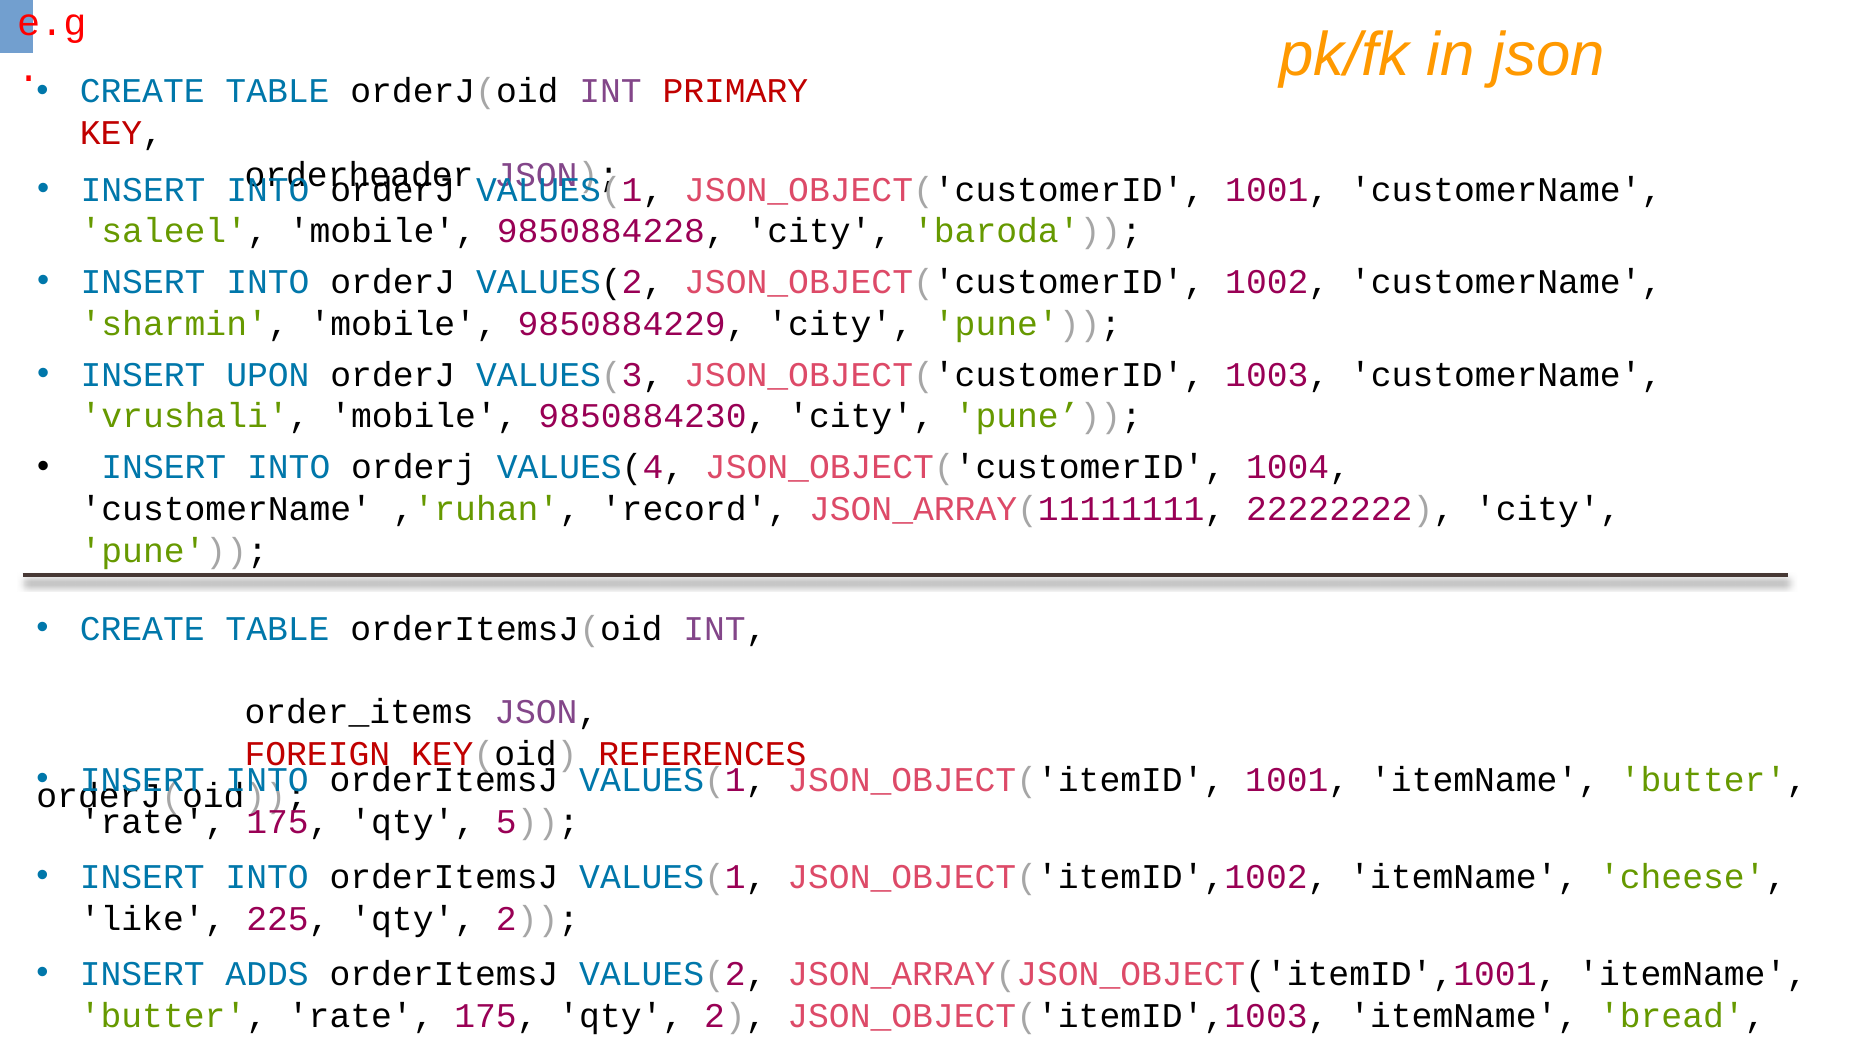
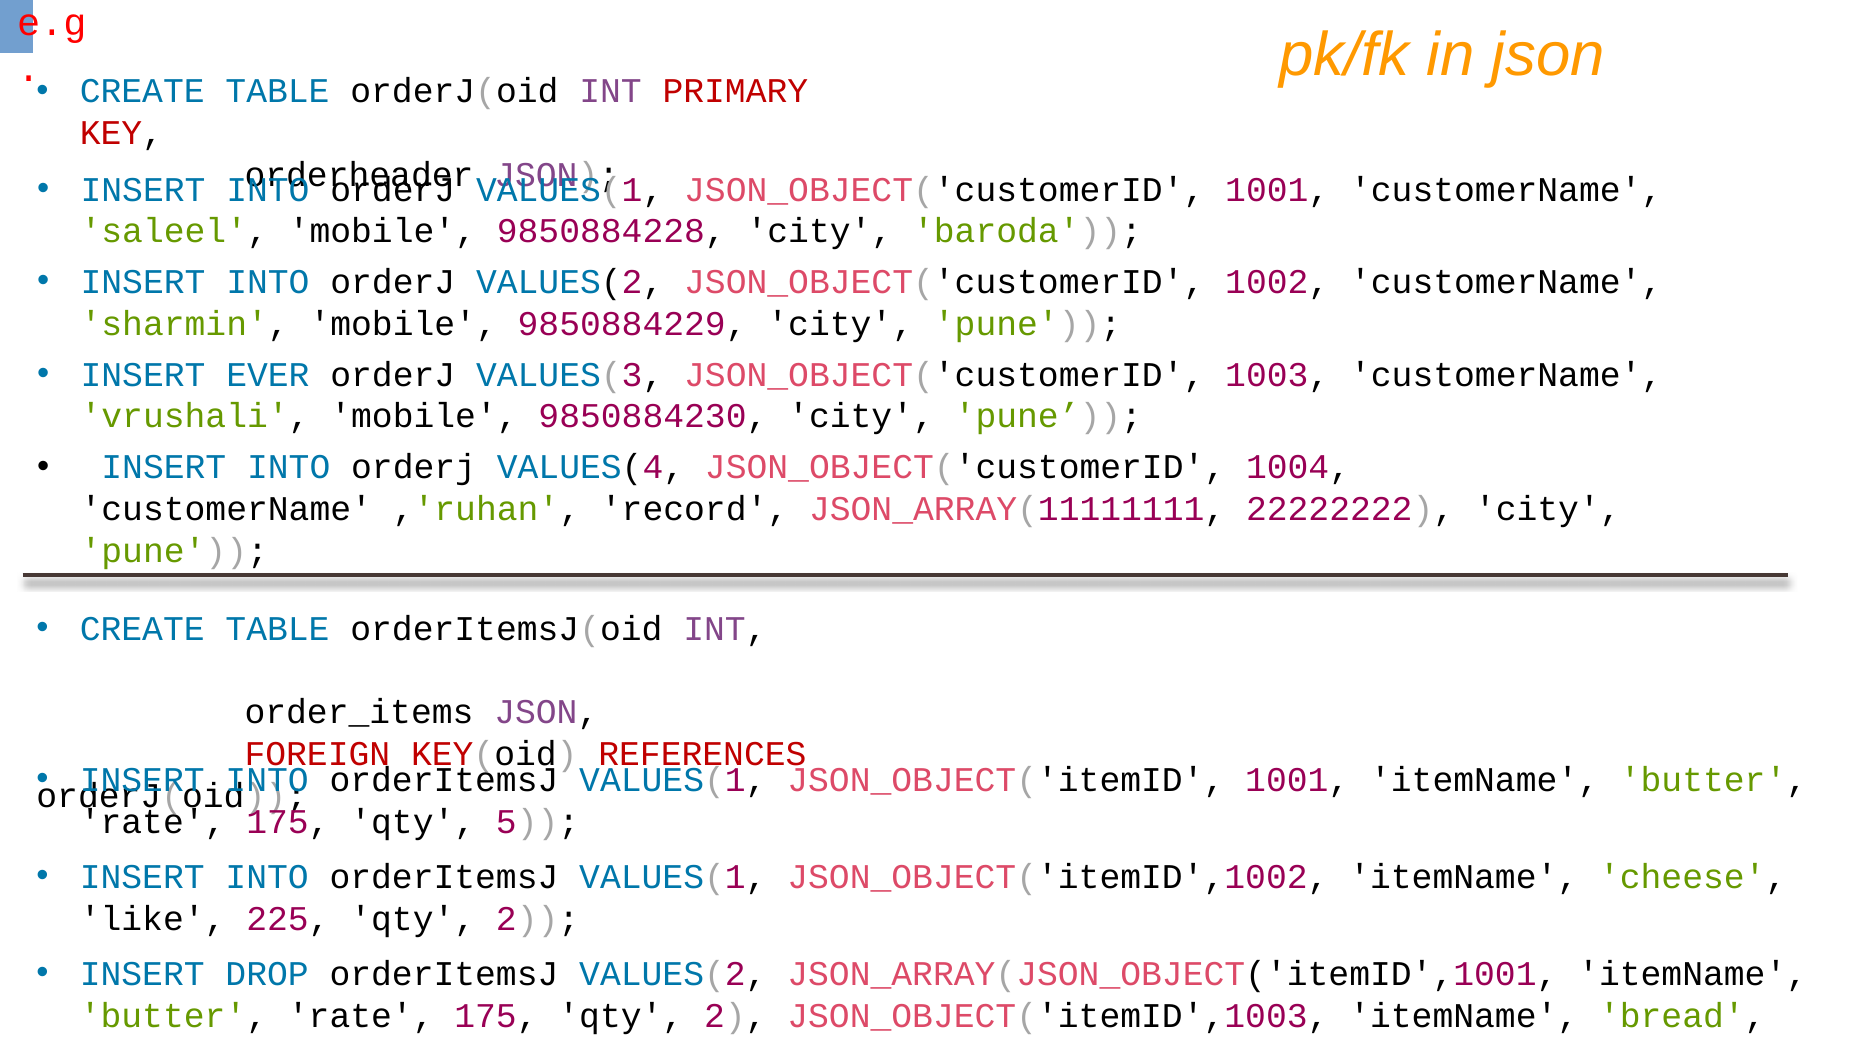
UPON: UPON -> EVER
ADDS: ADDS -> DROP
